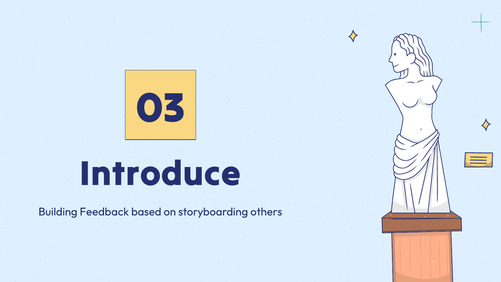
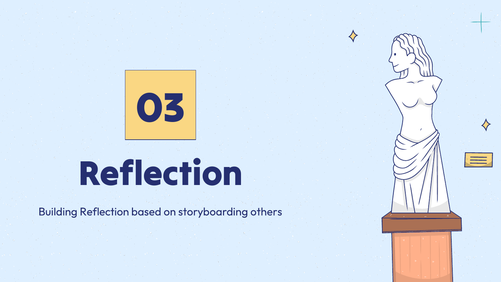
Introduce at (160, 174): Introduce -> Reflection
Building Feedback: Feedback -> Reflection
